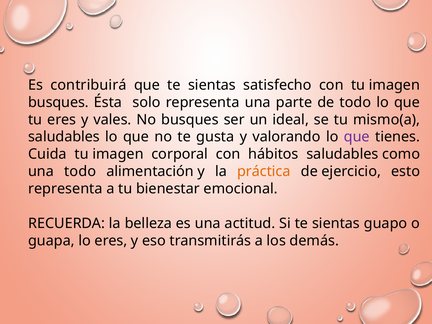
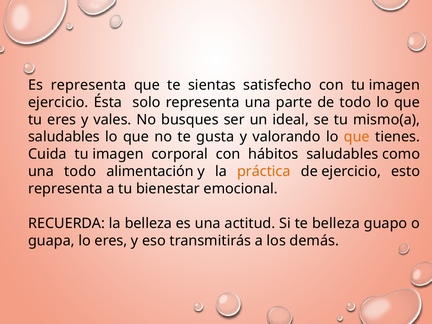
Es contribuirá: contribuirá -> representa
busques at (58, 102): busques -> ejercicio
que at (357, 137) colour: purple -> orange
Si te sientas: sientas -> belleza
